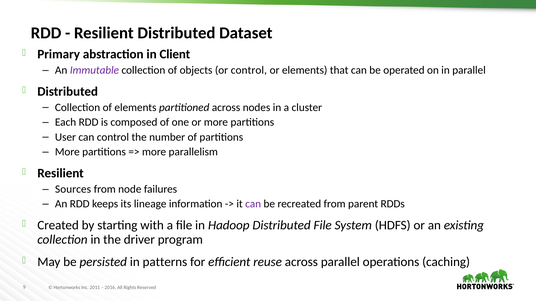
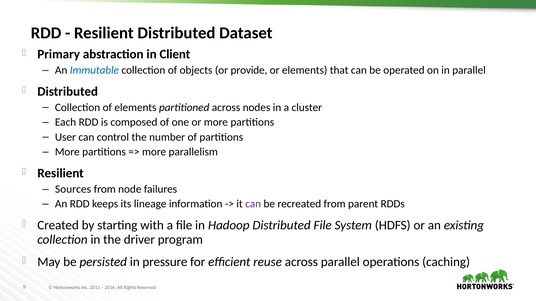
Immutable colour: purple -> blue
or control: control -> provide
patterns: patterns -> pressure
